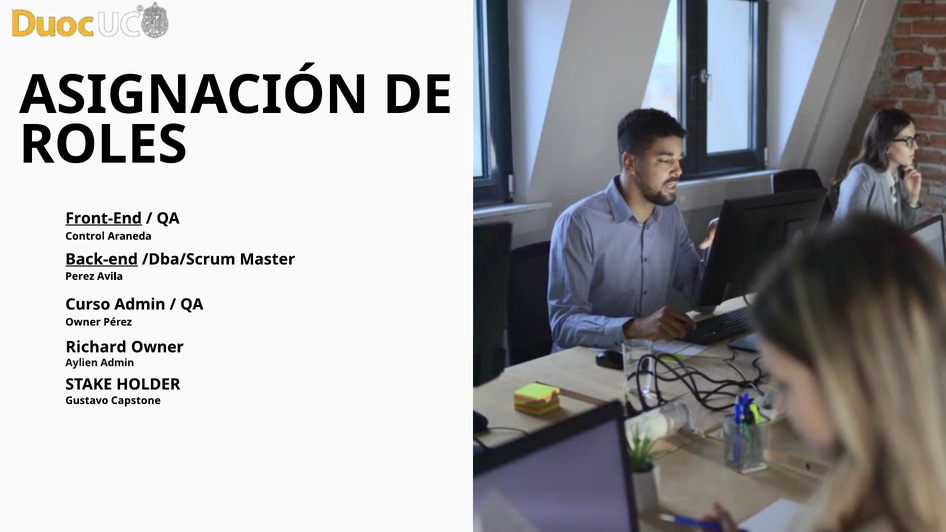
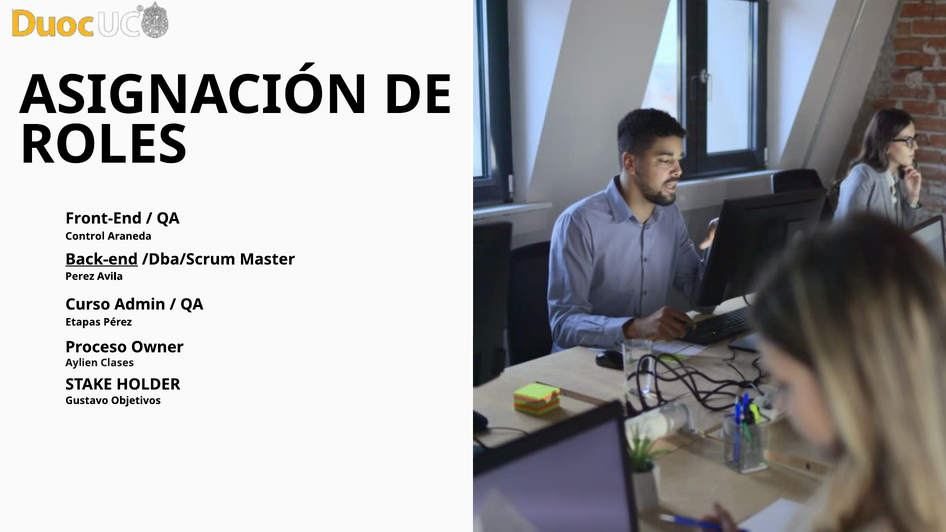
Front-End underline: present -> none
Owner at (83, 322): Owner -> Etapas
Richard: Richard -> Proceso
Aylien Admin: Admin -> Clases
Capstone: Capstone -> Objetivos
